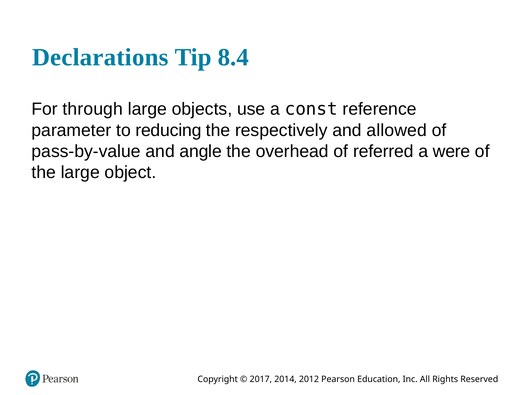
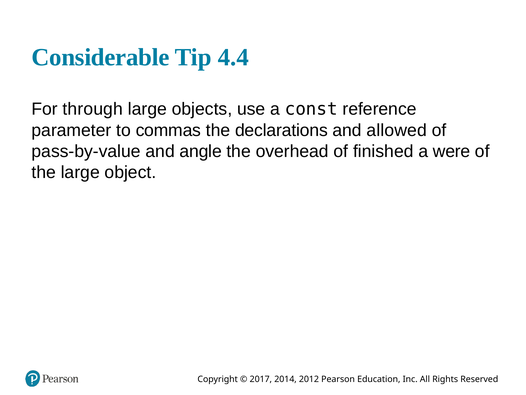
Declarations: Declarations -> Considerable
8.4: 8.4 -> 4.4
reducing: reducing -> commas
respectively: respectively -> declarations
referred: referred -> finished
